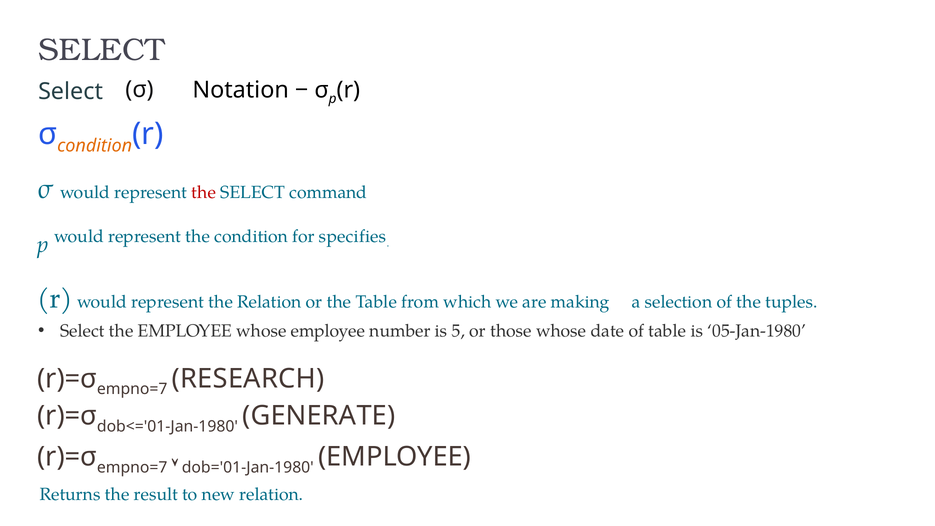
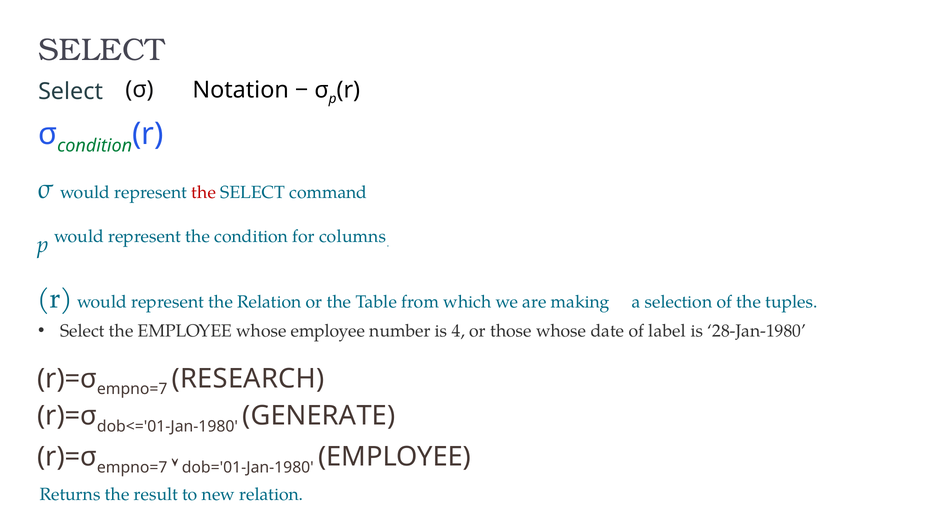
condition at (95, 146) colour: orange -> green
specifies: specifies -> columns
5: 5 -> 4
of table: table -> label
05-Jan-1980: 05-Jan-1980 -> 28-Jan-1980
